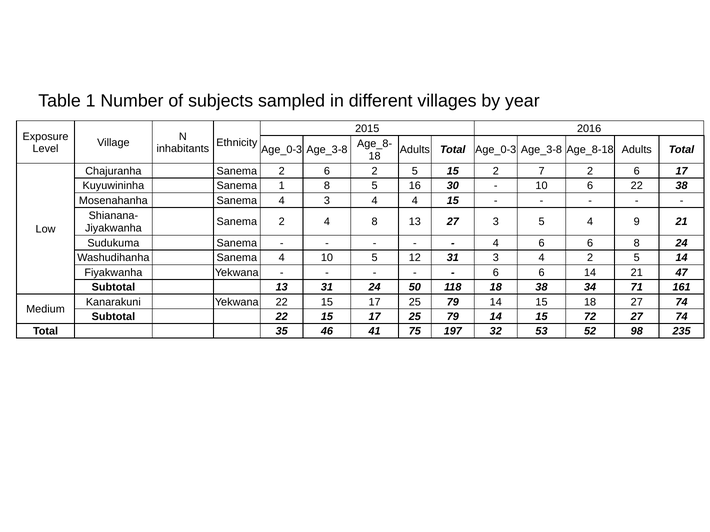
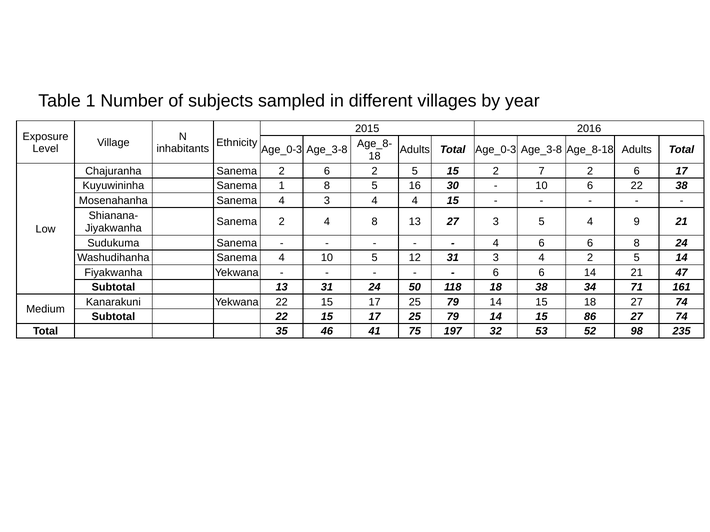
72: 72 -> 86
